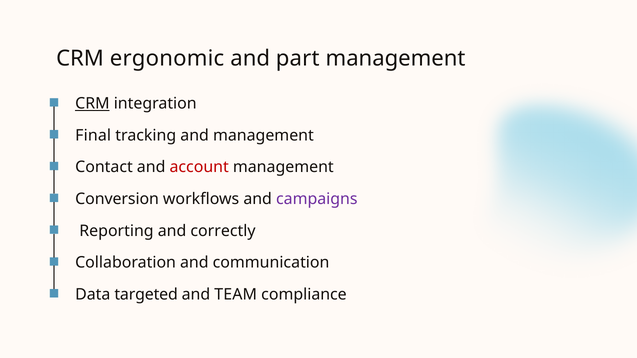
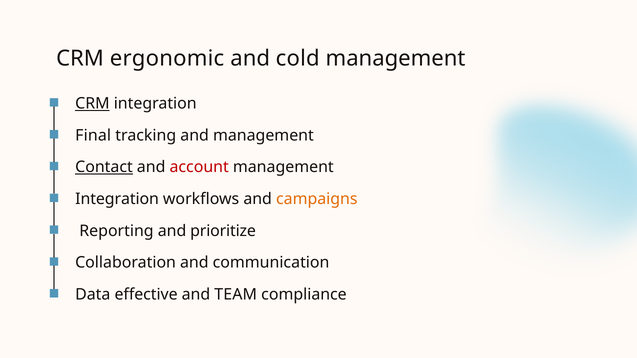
part: part -> cold
Contact underline: none -> present
Conversion at (117, 199): Conversion -> Integration
campaigns colour: purple -> orange
correctly: correctly -> prioritize
targeted: targeted -> effective
